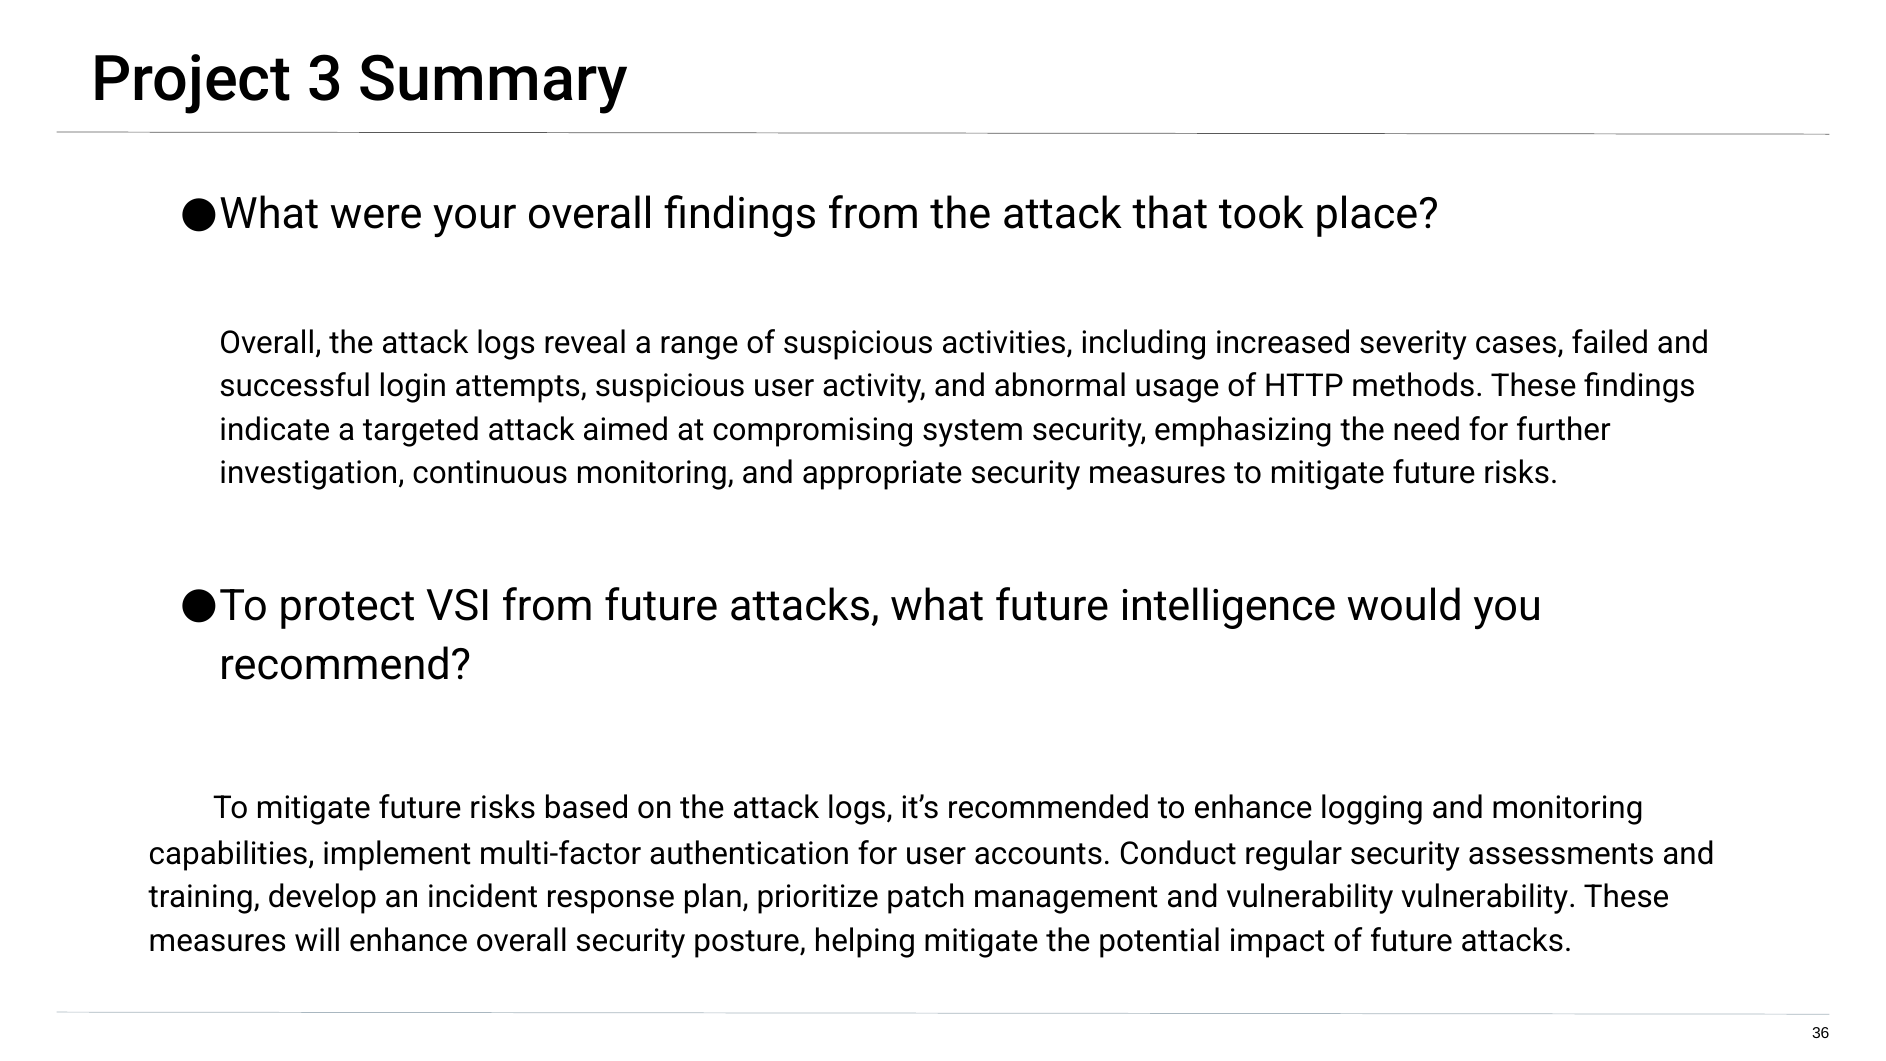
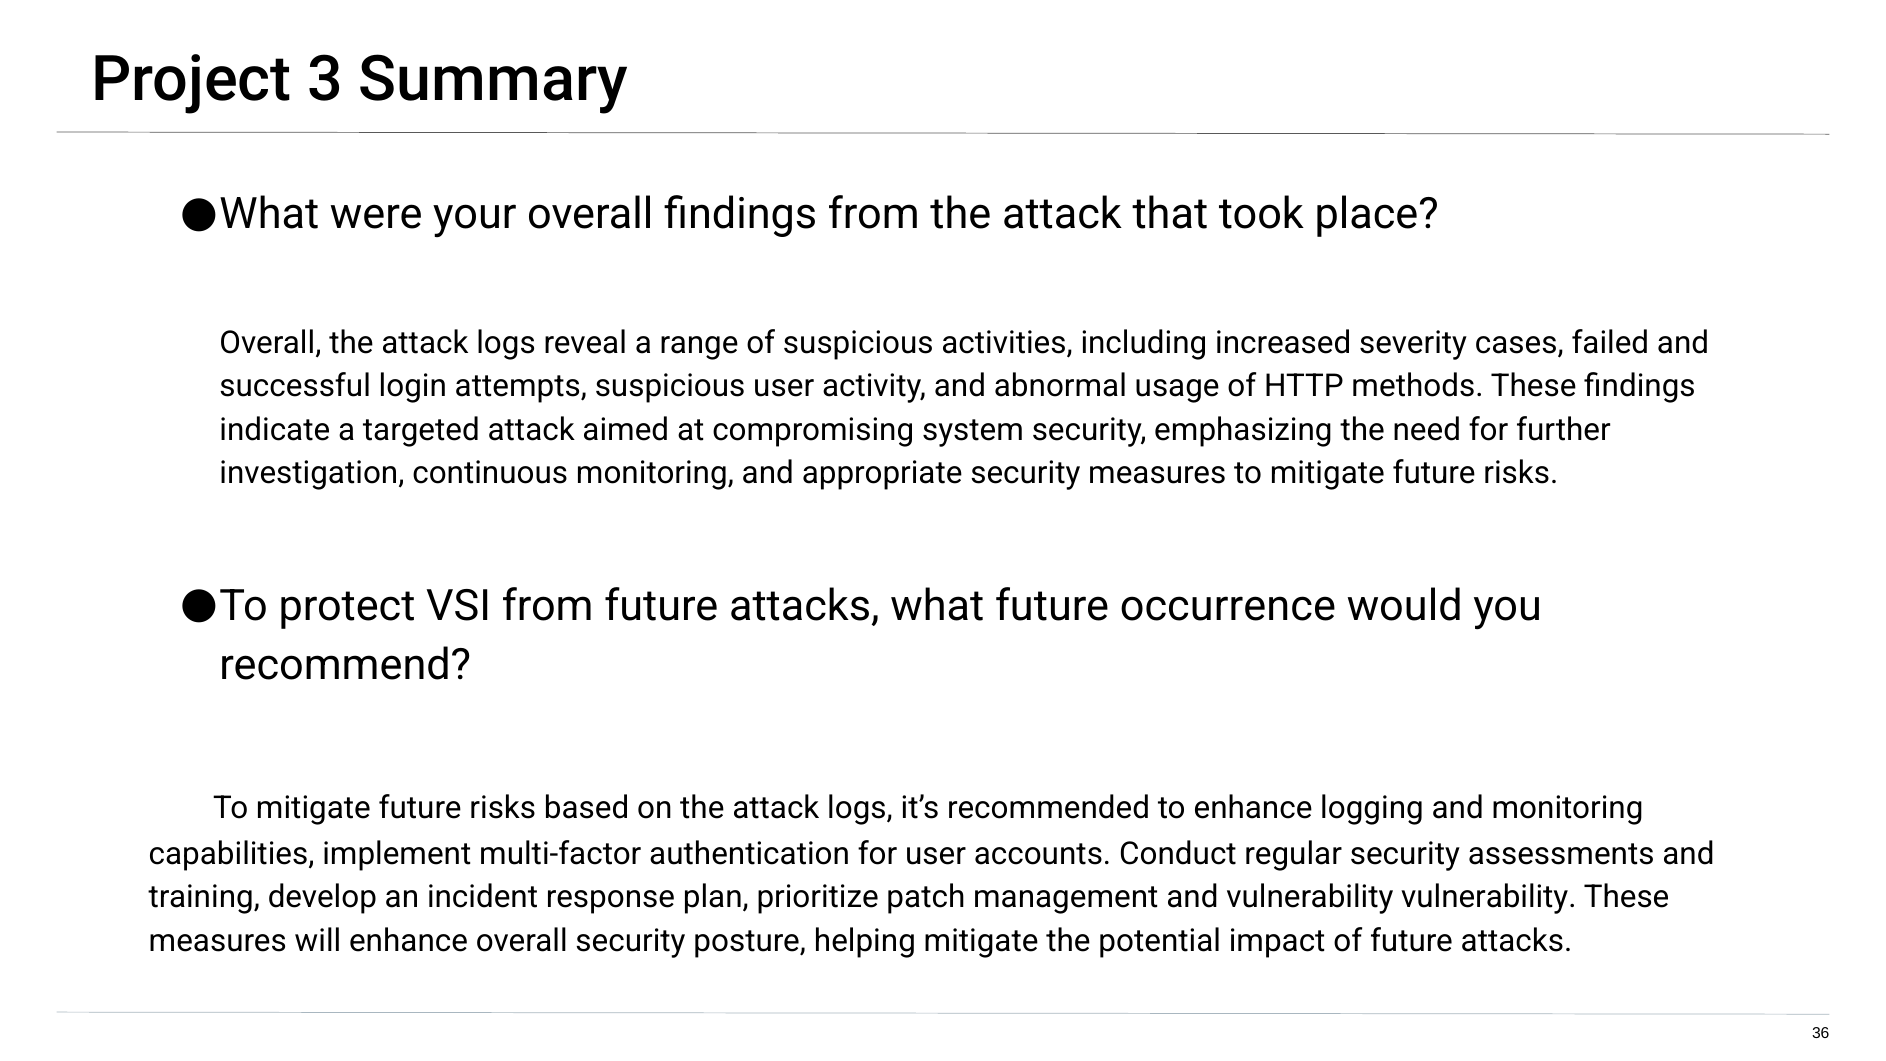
intelligence: intelligence -> occurrence
